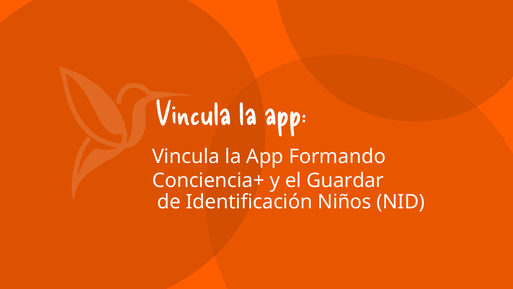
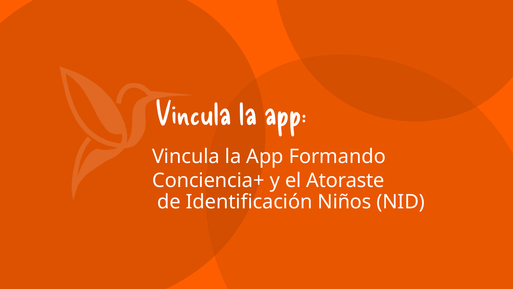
Guardar: Guardar -> Atoraste
